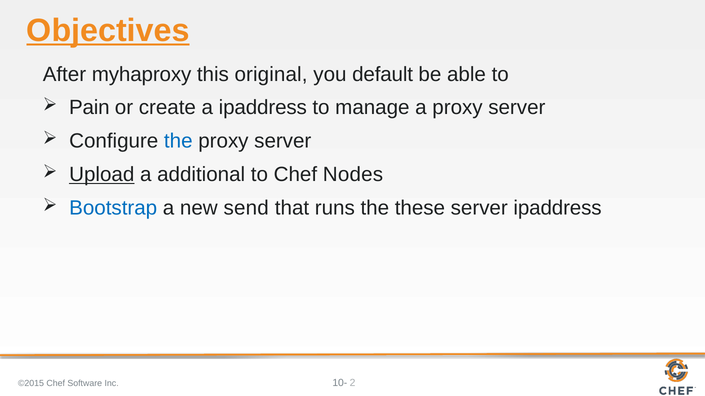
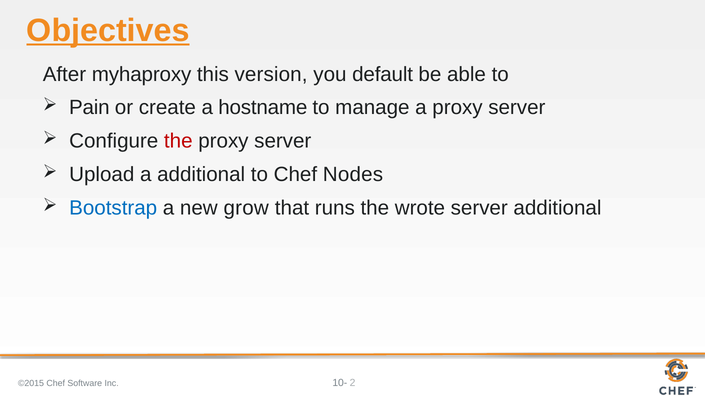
original: original -> version
a ipaddress: ipaddress -> hostname
the at (178, 141) colour: blue -> red
Upload underline: present -> none
send: send -> grow
these: these -> wrote
server ipaddress: ipaddress -> additional
